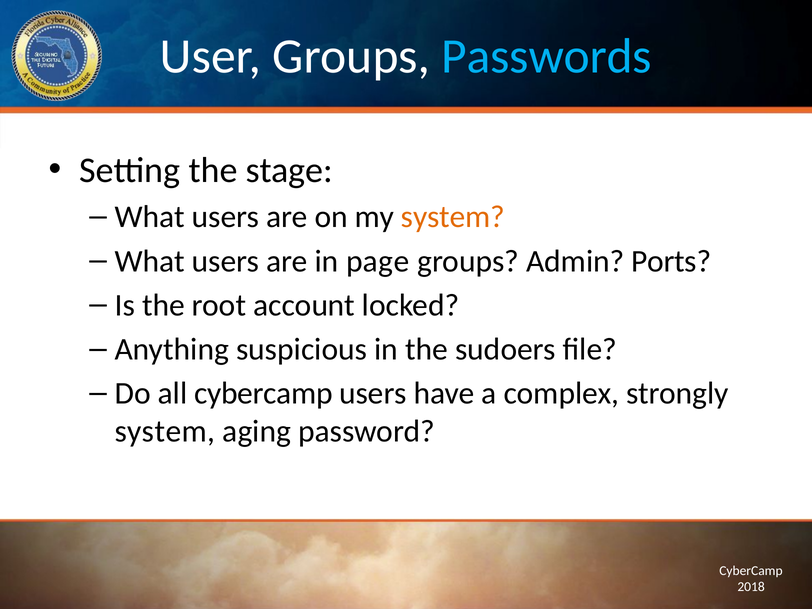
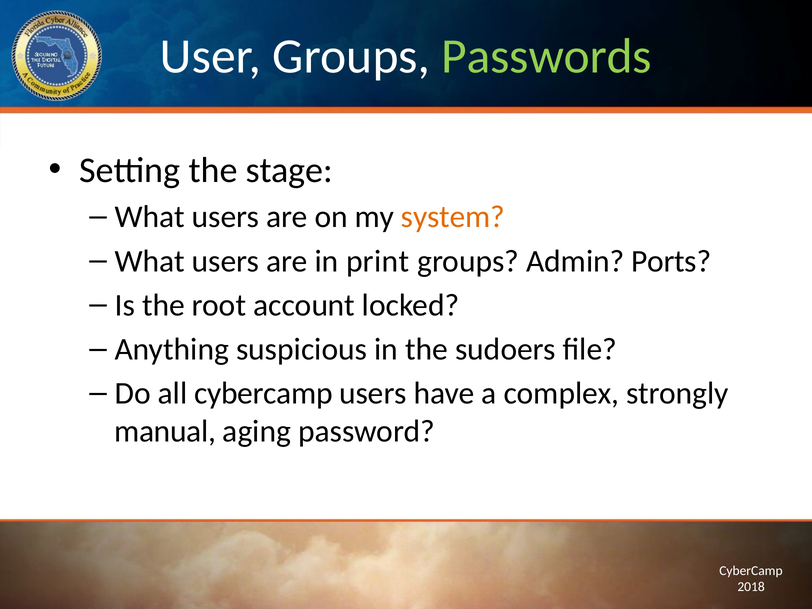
Passwords colour: light blue -> light green
page: page -> print
system at (165, 431): system -> manual
